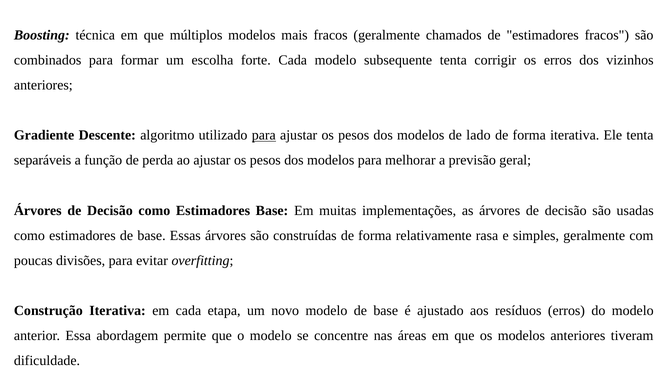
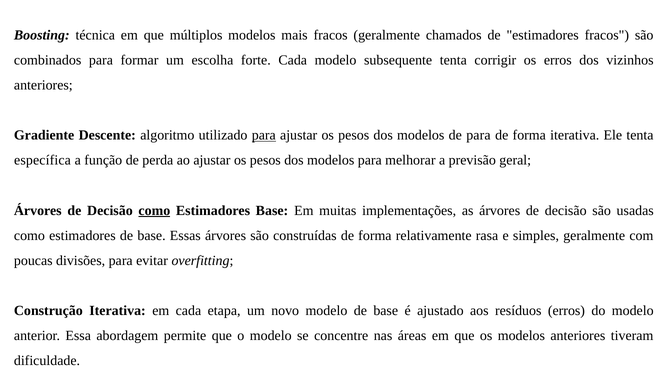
de lado: lado -> para
separáveis: separáveis -> específica
como at (154, 210) underline: none -> present
